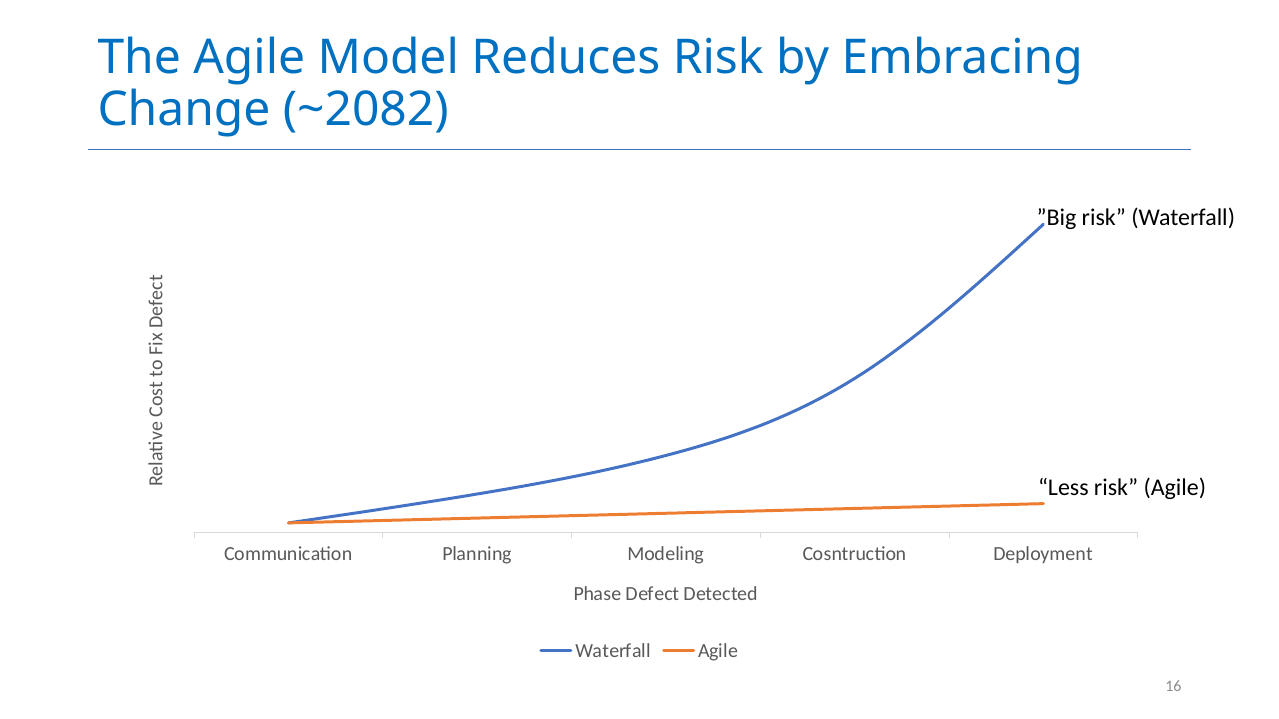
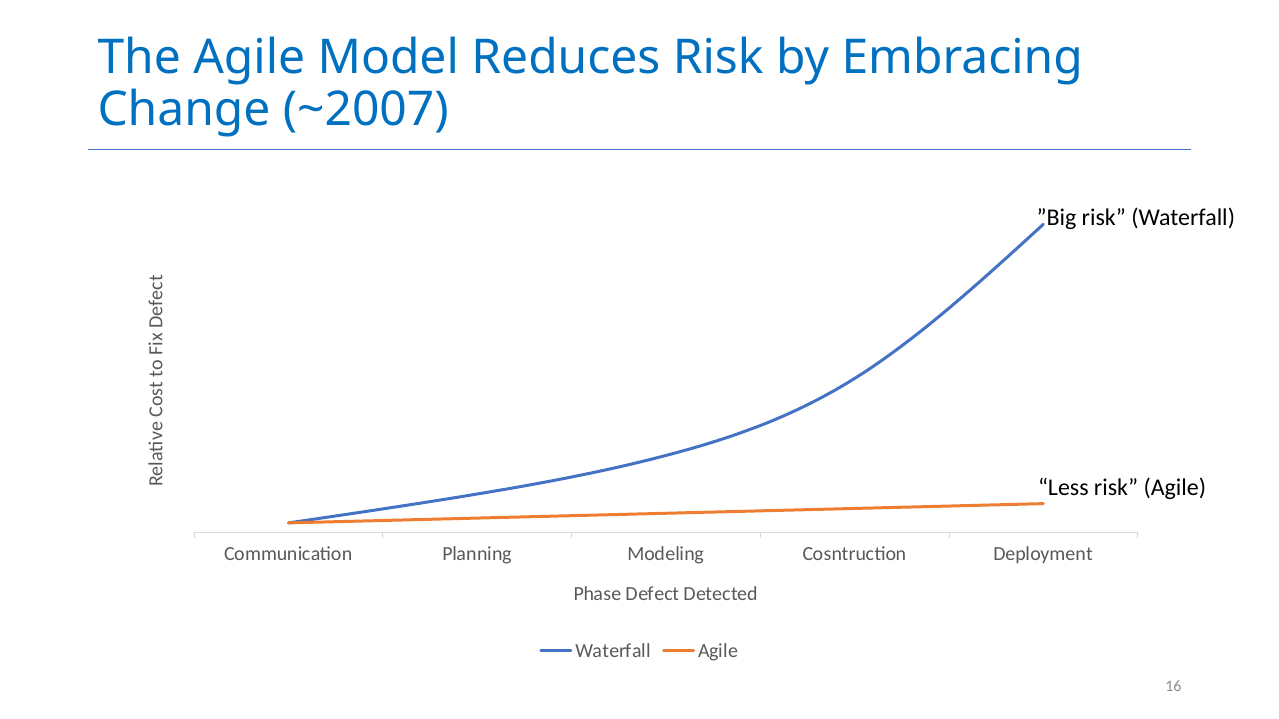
~2082: ~2082 -> ~2007
